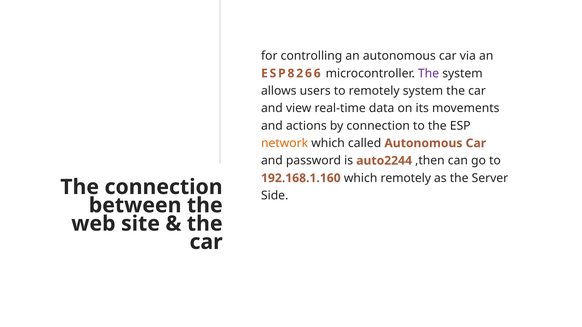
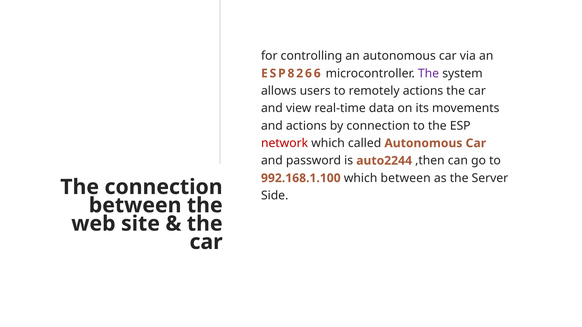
remotely system: system -> actions
network colour: orange -> red
192.168.1.160: 192.168.1.160 -> 992.168.1.100
which remotely: remotely -> between
